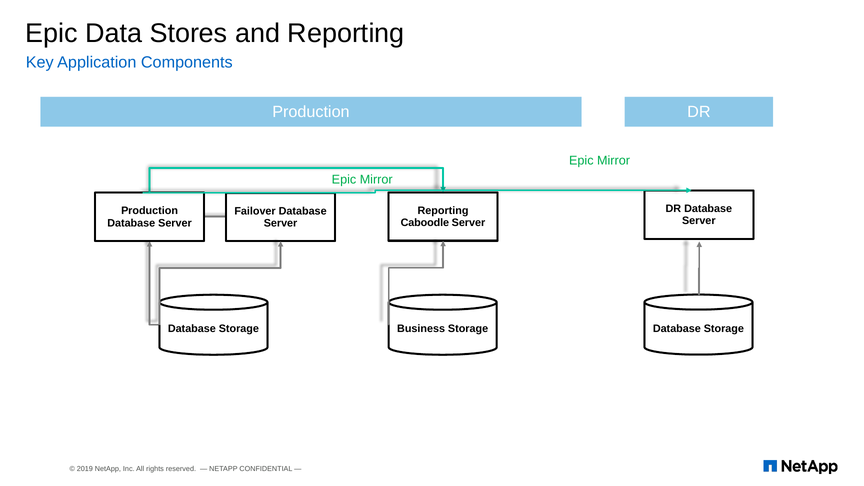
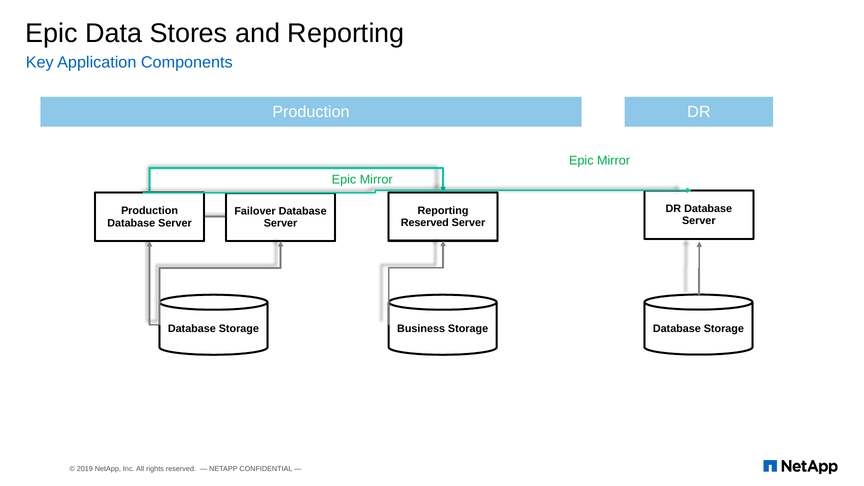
Caboodle at (425, 223): Caboodle -> Reserved
